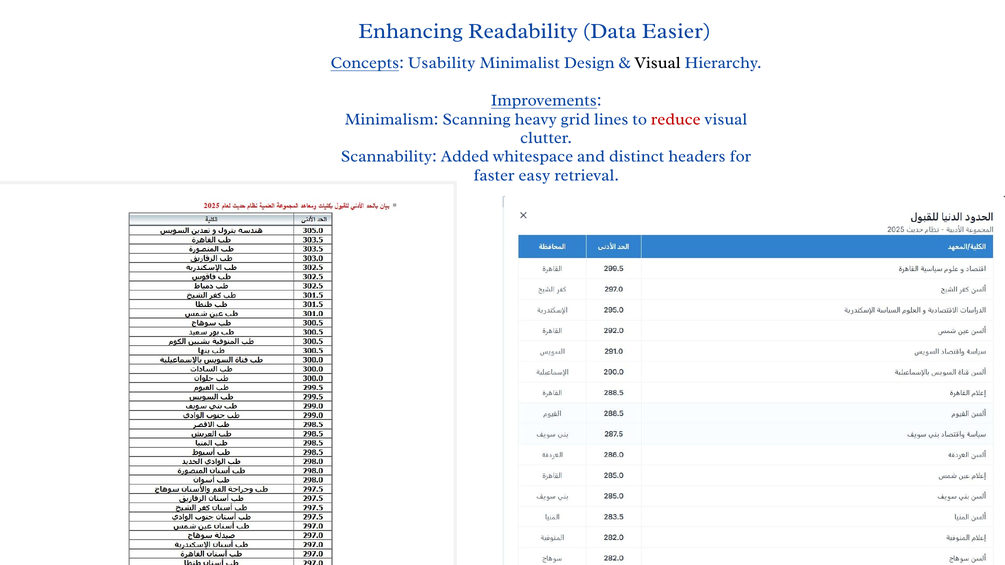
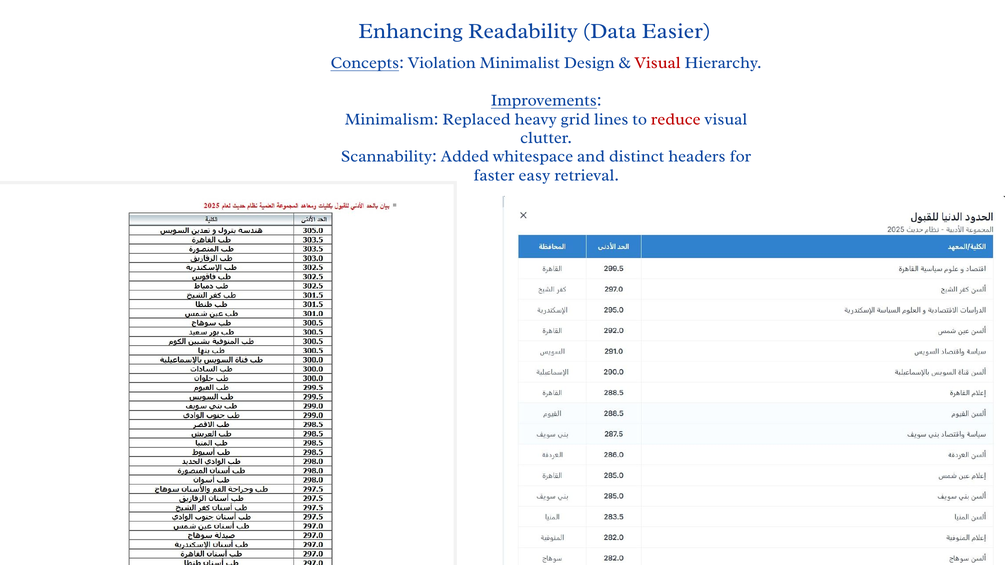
Usability: Usability -> Violation
Visual at (658, 63) colour: black -> red
Scanning: Scanning -> Replaced
